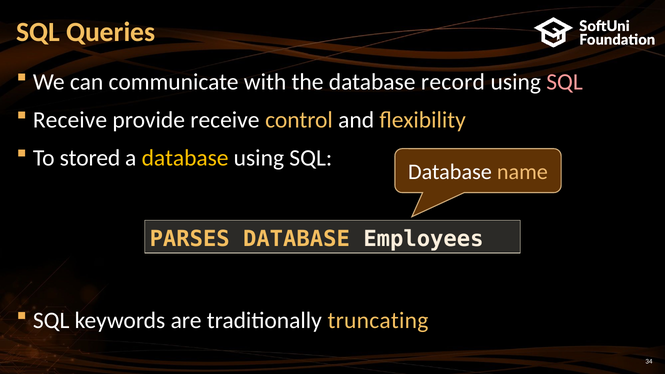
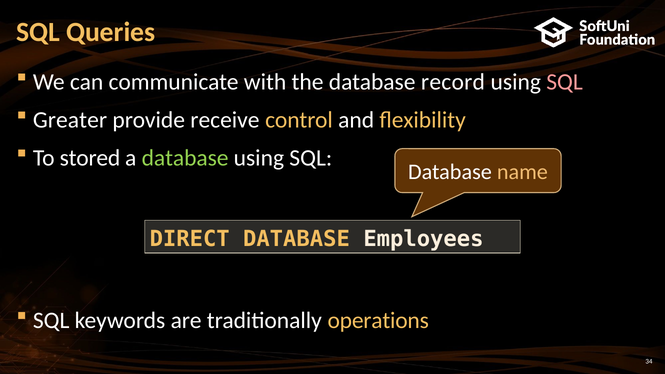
Receive at (70, 120): Receive -> Greater
database at (185, 158) colour: yellow -> light green
PARSES: PARSES -> DIRECT
truncating: truncating -> operations
